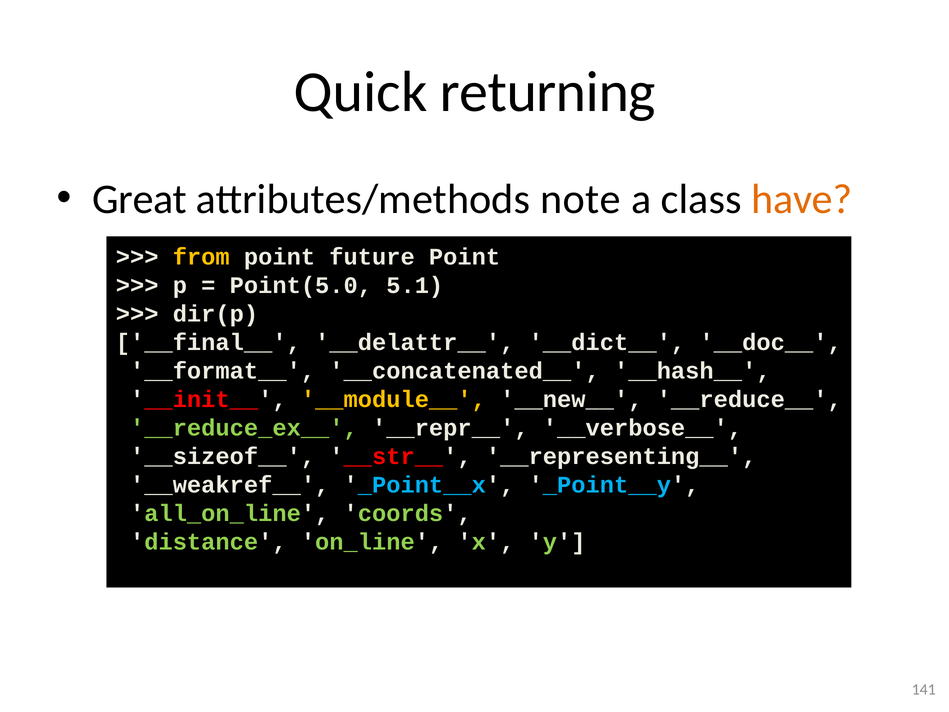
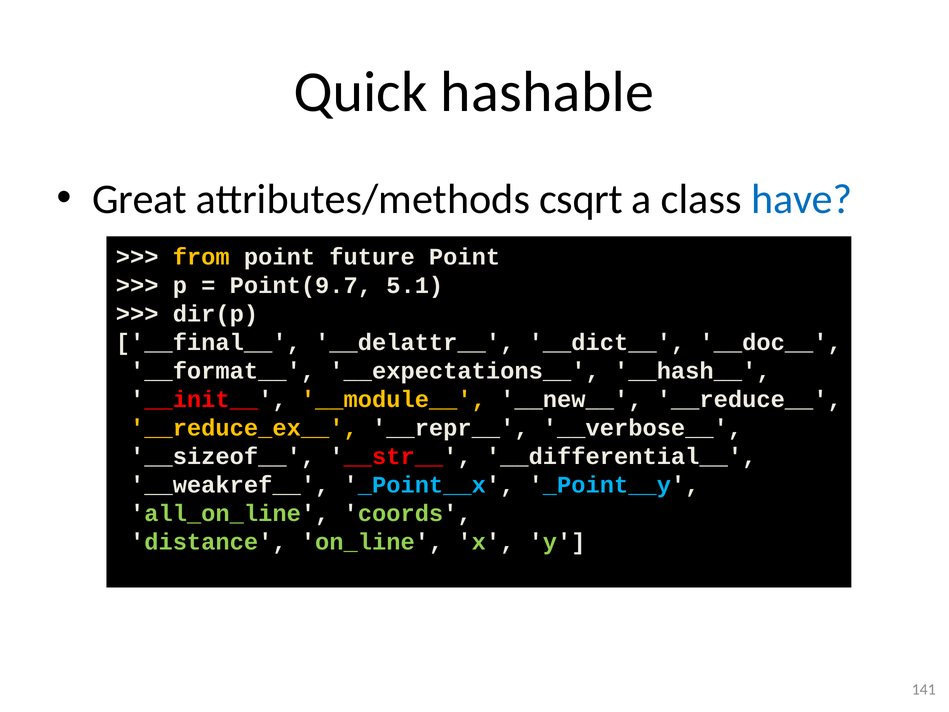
returning: returning -> hashable
note: note -> csqrt
have colour: orange -> blue
Point(5.0: Point(5.0 -> Point(9.7
__concatenated__: __concatenated__ -> __expectations__
__reduce_ex__ colour: light green -> yellow
__representing__: __representing__ -> __differential__
